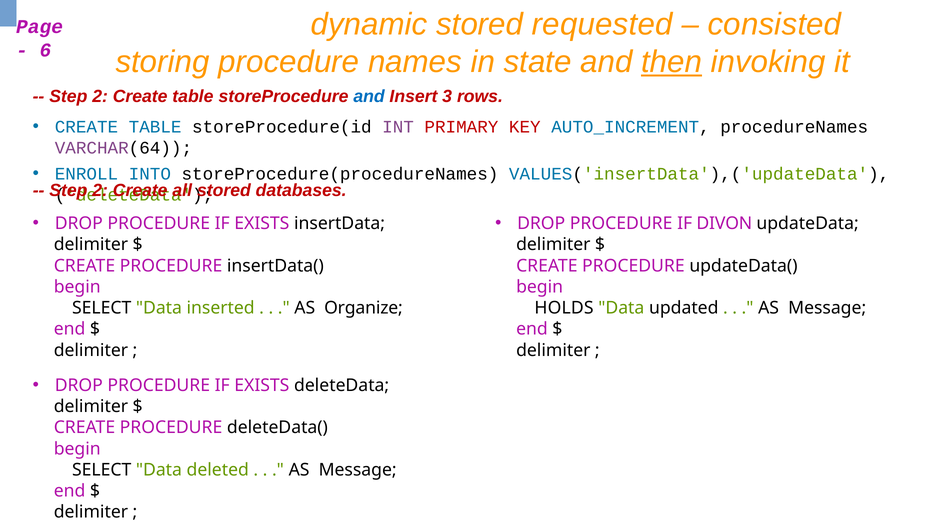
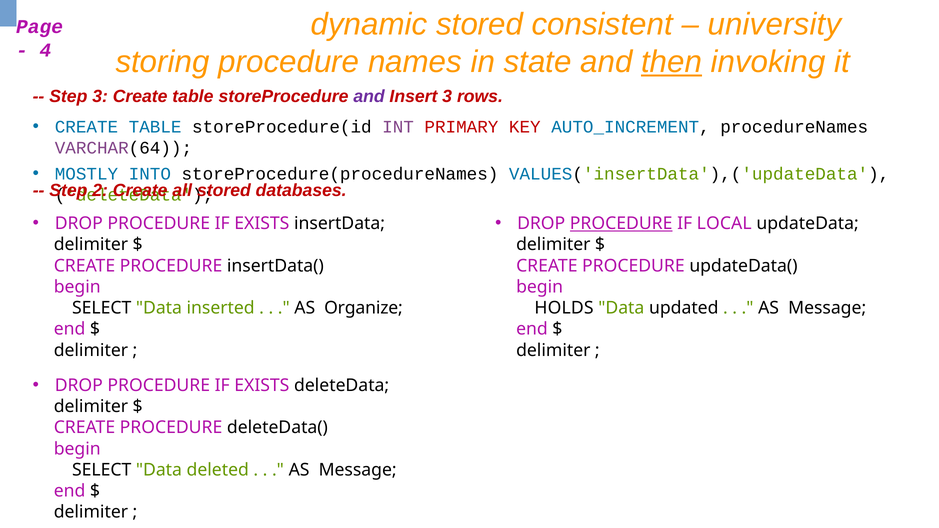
requested: requested -> consistent
consisted: consisted -> university
6: 6 -> 4
2 at (100, 96): 2 -> 3
and at (369, 96) colour: blue -> purple
ENROLL: ENROLL -> MOSTLY
PROCEDURE at (621, 224) underline: none -> present
DIVON: DIVON -> LOCAL
